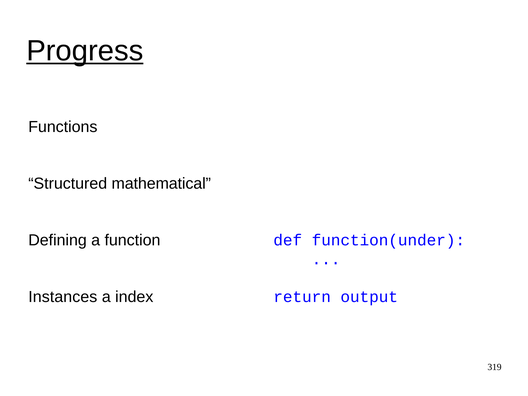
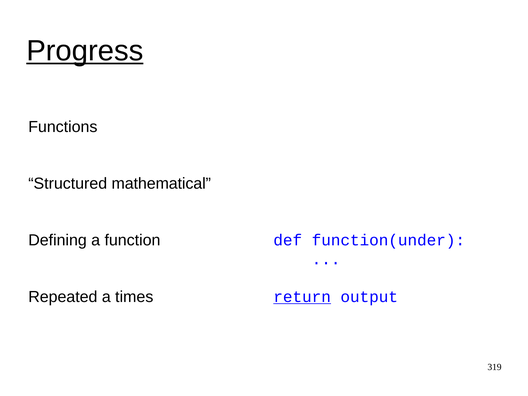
Instances: Instances -> Repeated
index: index -> times
return underline: none -> present
